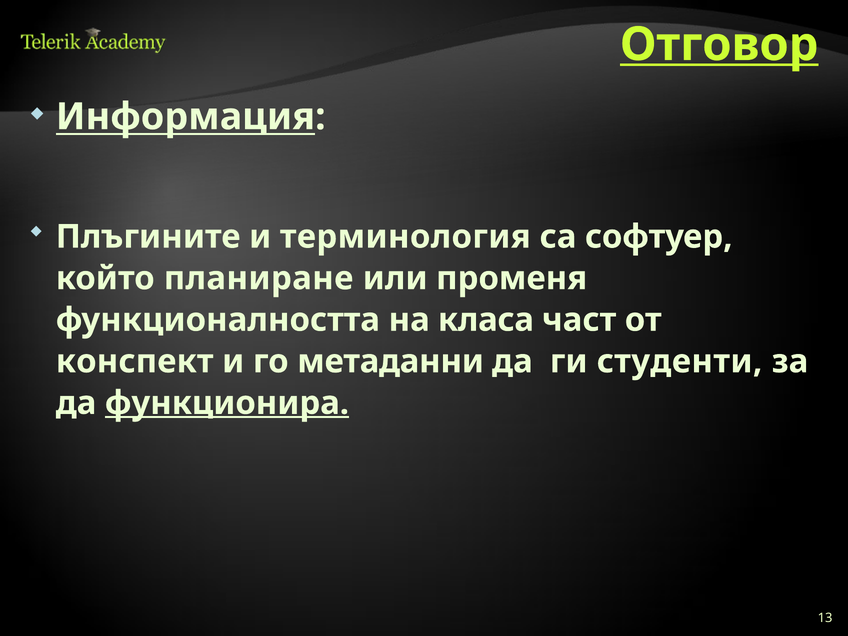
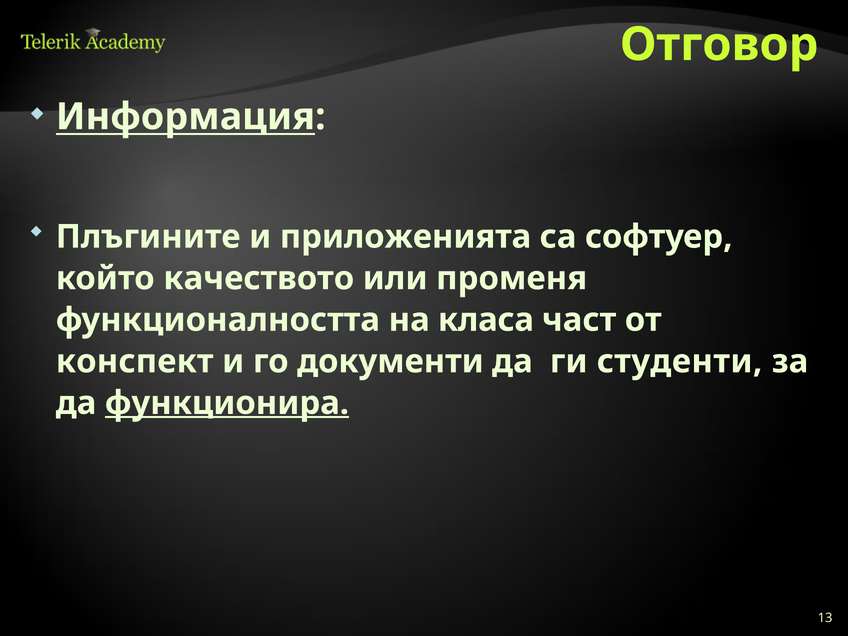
Отговор underline: present -> none
терминология: терминология -> приложенията
планиране: планиране -> качеството
метаданни: метаданни -> документи
